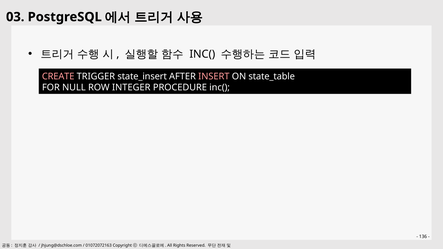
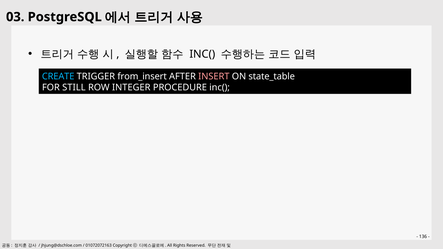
CREATE colour: pink -> light blue
state_insert: state_insert -> from_insert
NULL: NULL -> STILL
